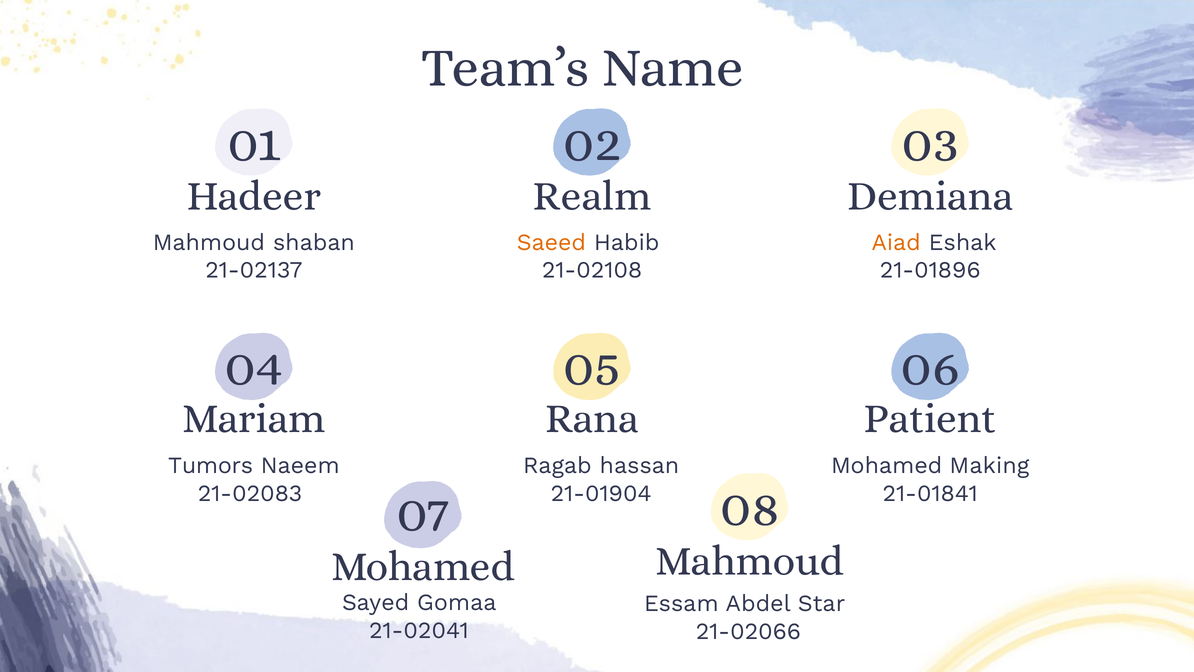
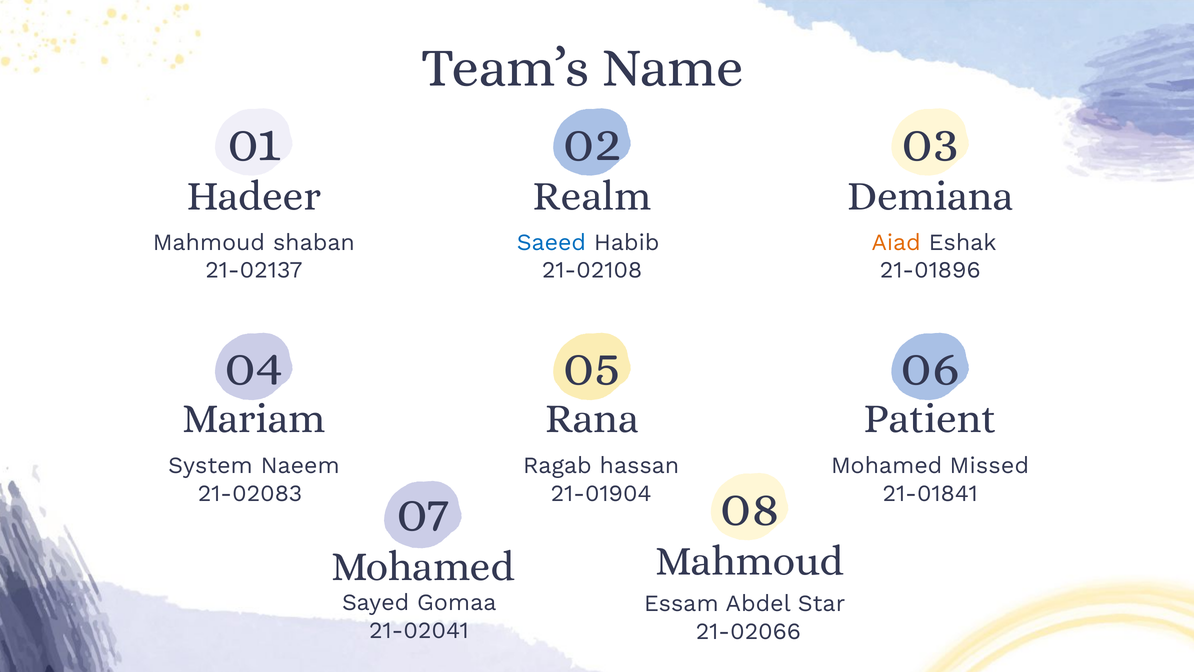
Saeed colour: orange -> blue
Tumors: Tumors -> System
Making: Making -> Missed
